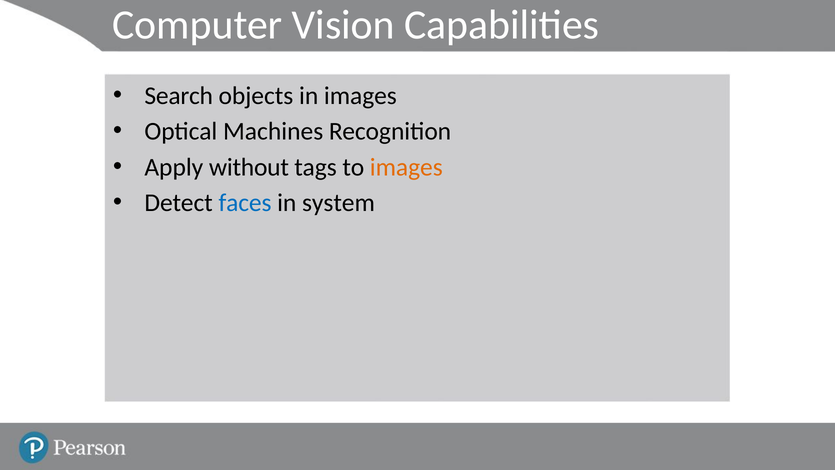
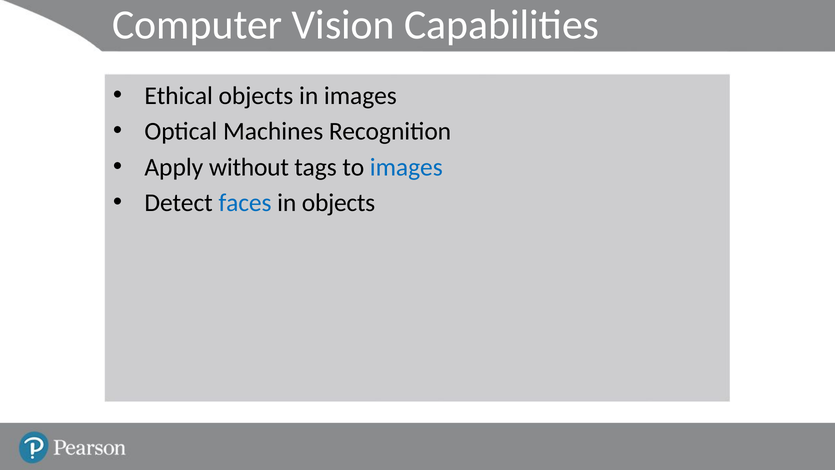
Search: Search -> Ethical
images at (406, 167) colour: orange -> blue
in system: system -> objects
